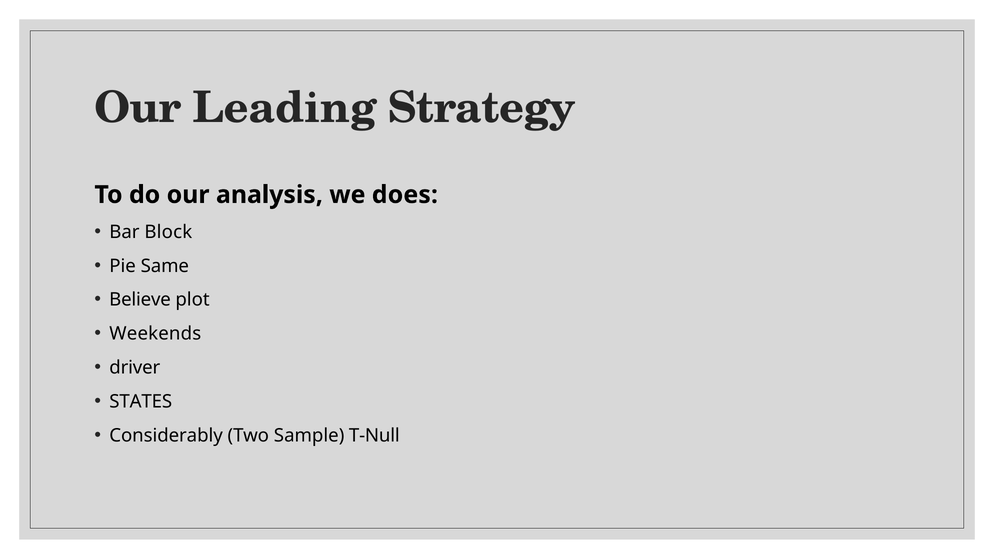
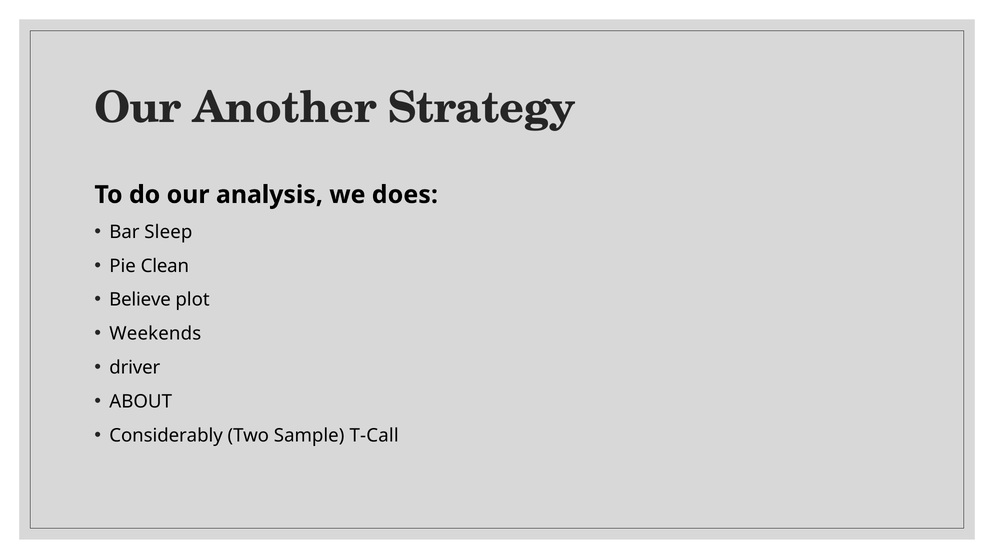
Leading: Leading -> Another
Block: Block -> Sleep
Same: Same -> Clean
STATES: STATES -> ABOUT
T-Null: T-Null -> T-Call
